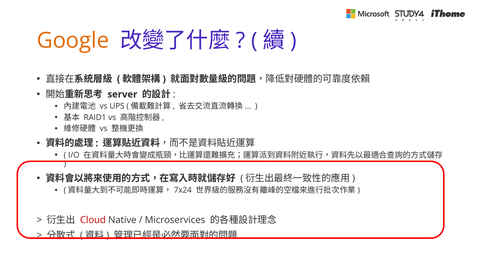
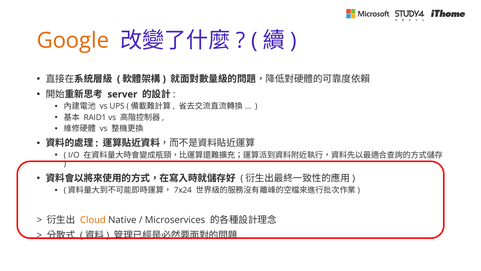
Cloud colour: red -> orange
